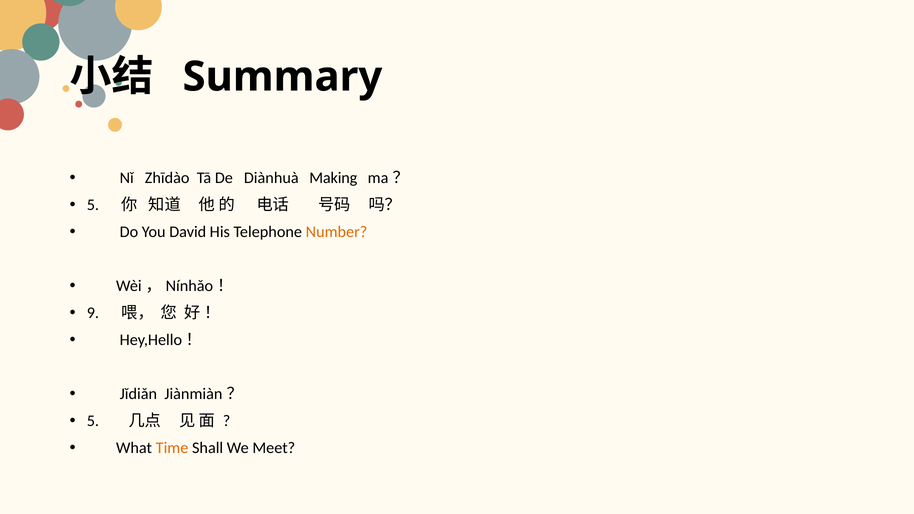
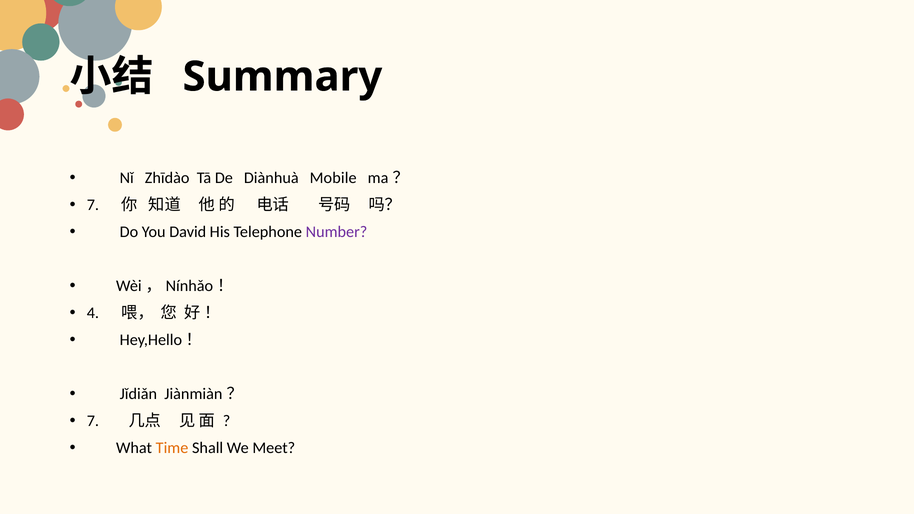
Making: Making -> Mobile
5 at (93, 205): 5 -> 7
Number colour: orange -> purple
9: 9 -> 4
5 at (93, 421): 5 -> 7
